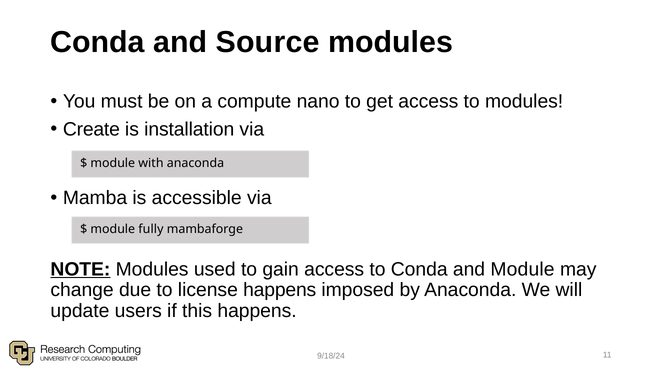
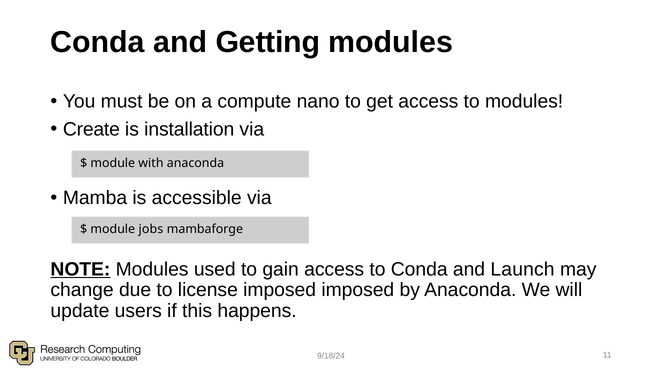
Source: Source -> Getting
fully: fully -> jobs
and Module: Module -> Launch
license happens: happens -> imposed
